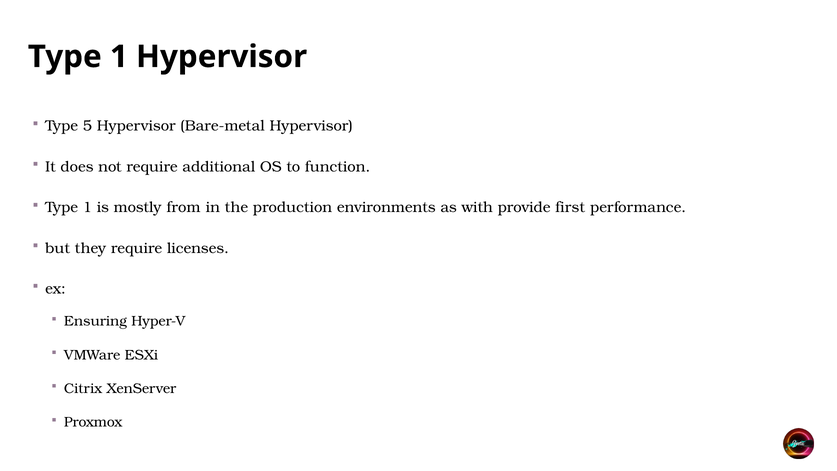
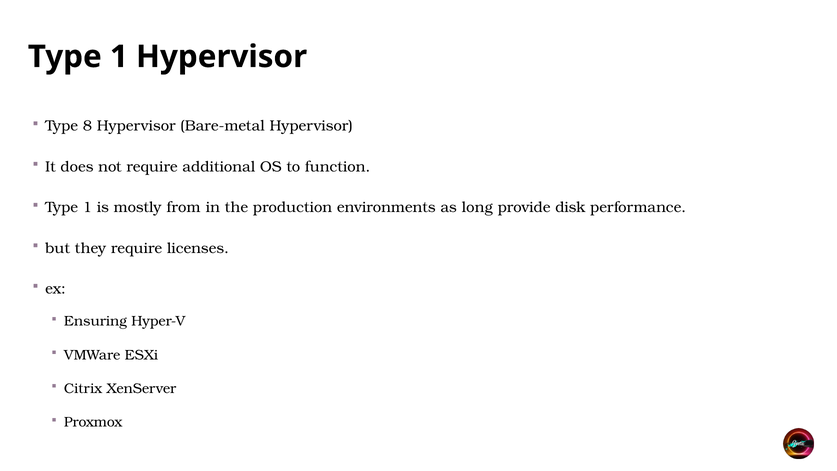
5: 5 -> 8
with: with -> long
first: first -> disk
